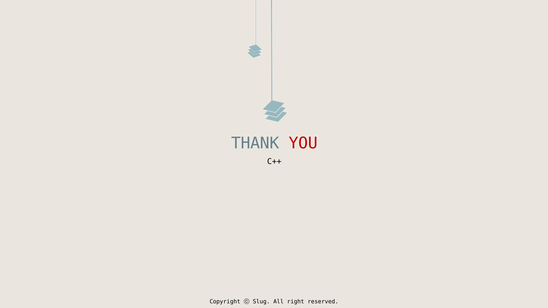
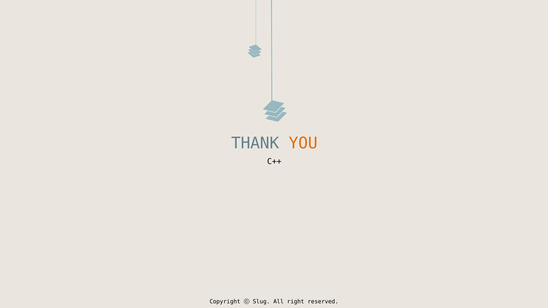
YOU colour: red -> orange
